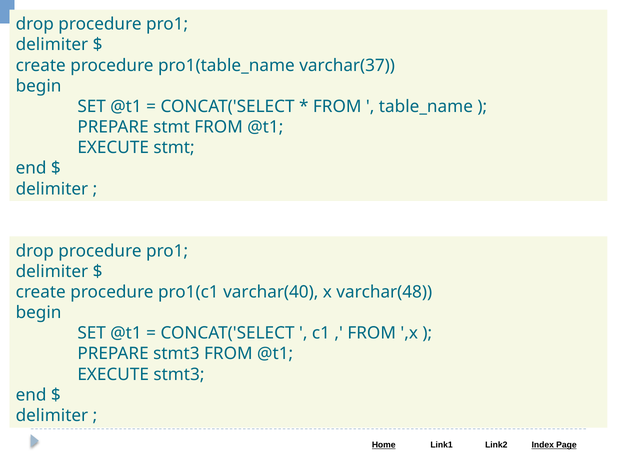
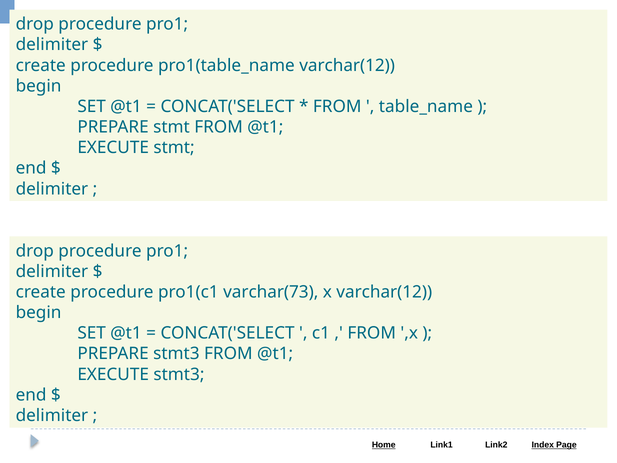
pro1(table_name varchar(37: varchar(37 -> varchar(12
varchar(40: varchar(40 -> varchar(73
x varchar(48: varchar(48 -> varchar(12
